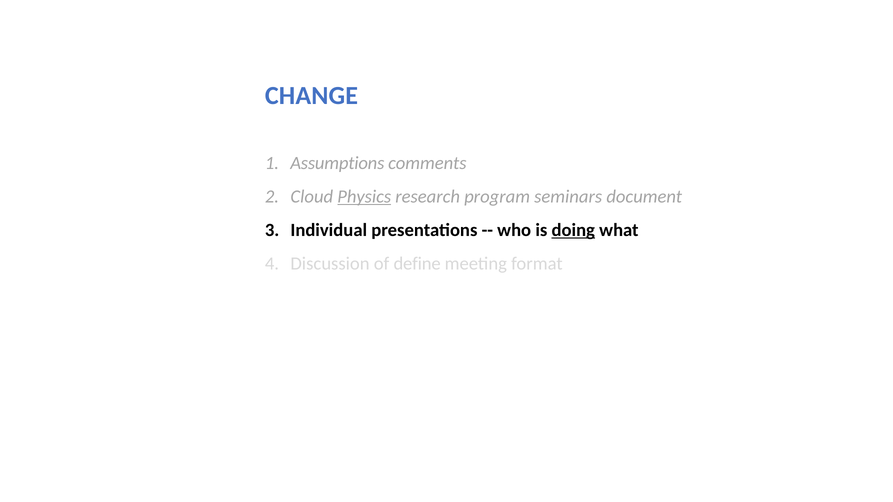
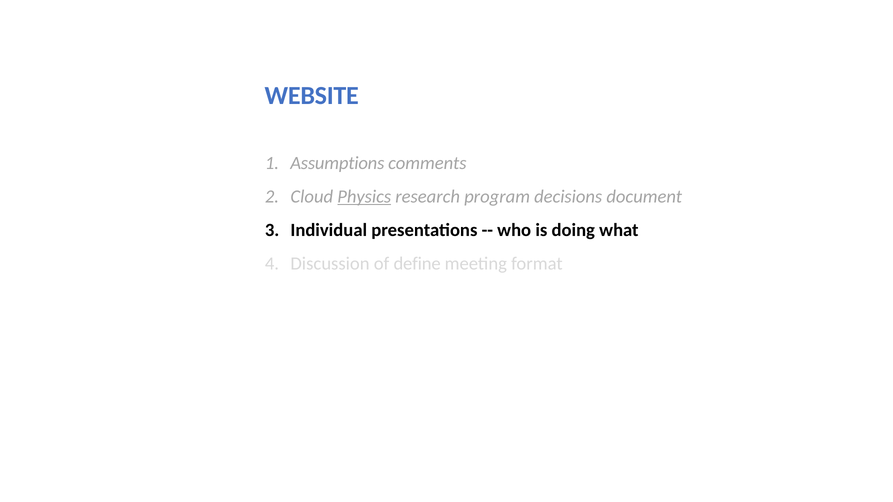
CHANGE: CHANGE -> WEBSITE
seminars: seminars -> decisions
doing underline: present -> none
